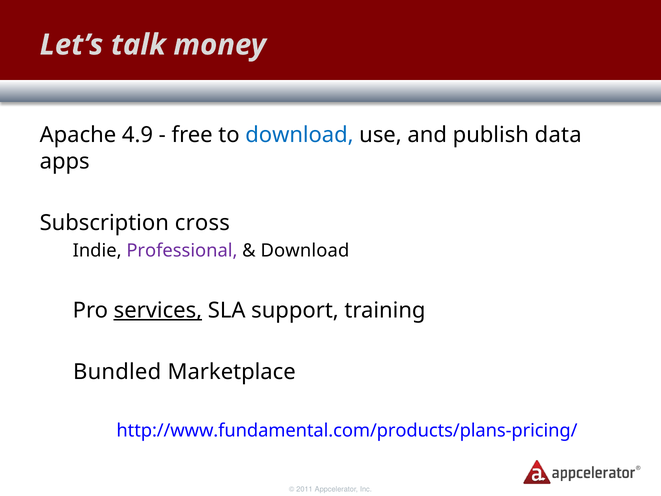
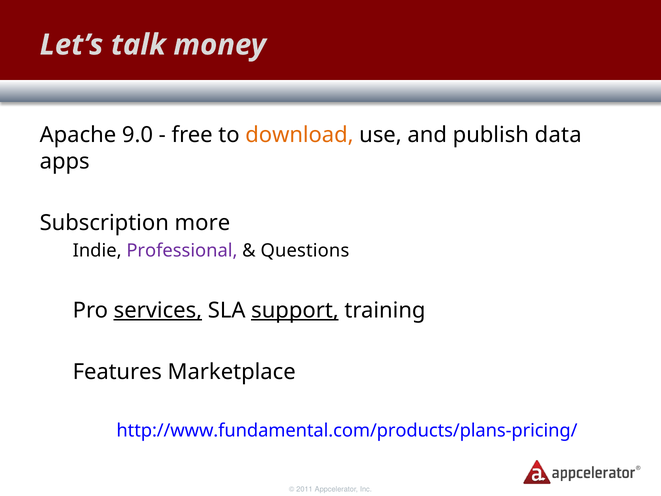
4.9: 4.9 -> 9.0
download at (299, 135) colour: blue -> orange
cross: cross -> more
Download at (305, 250): Download -> Questions
support underline: none -> present
Bundled: Bundled -> Features
